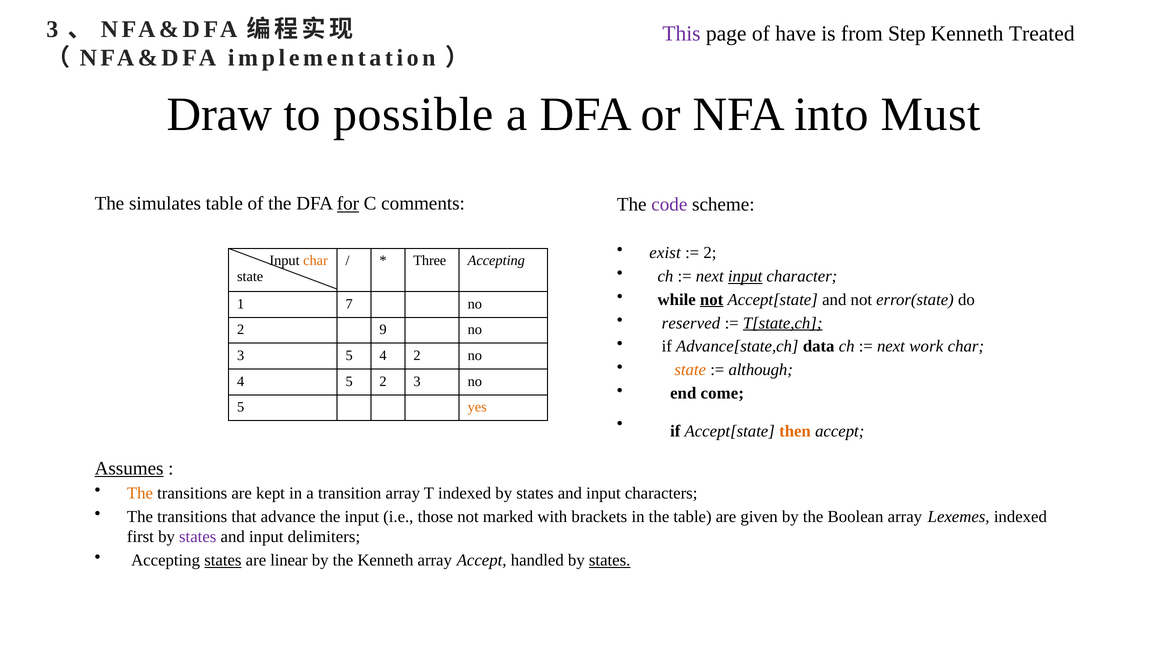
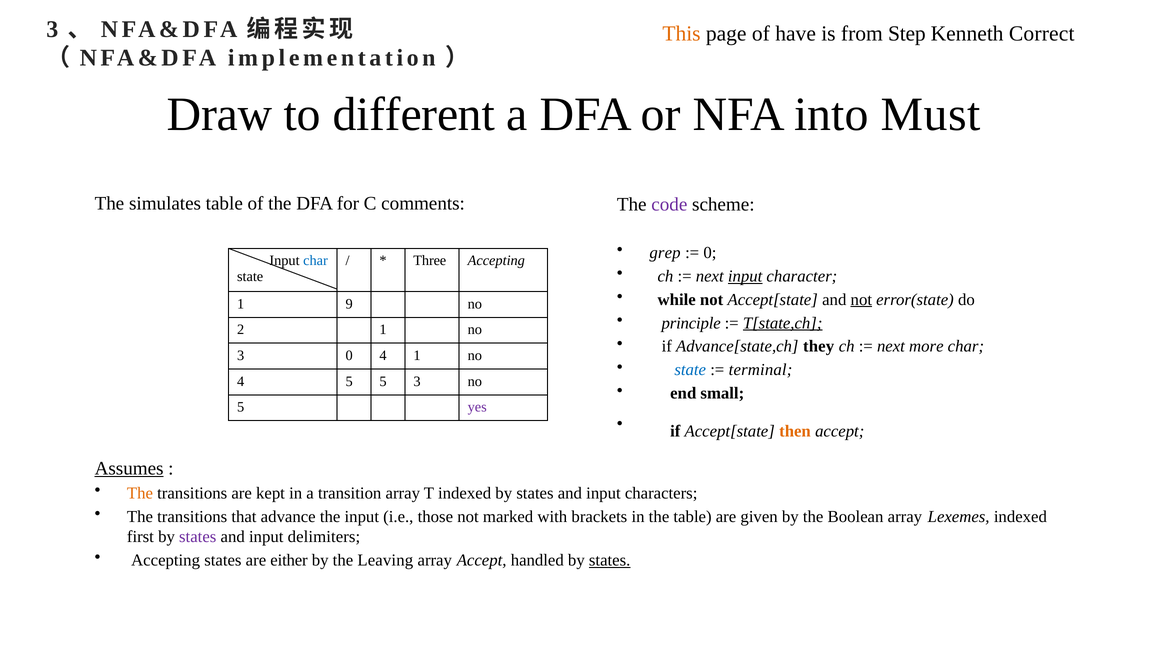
This colour: purple -> orange
Treated: Treated -> Correct
possible: possible -> different
for underline: present -> none
exist: exist -> grep
2 at (710, 253): 2 -> 0
char at (316, 261) colour: orange -> blue
not at (712, 300) underline: present -> none
not at (861, 300) underline: none -> present
7: 7 -> 9
reserved: reserved -> principle
2 9: 9 -> 1
data: data -> they
work: work -> more
3 5: 5 -> 0
4 2: 2 -> 1
state at (690, 370) colour: orange -> blue
although: although -> terminal
5 2: 2 -> 5
come: come -> small
yes colour: orange -> purple
states at (223, 560) underline: present -> none
linear: linear -> either
the Kenneth: Kenneth -> Leaving
